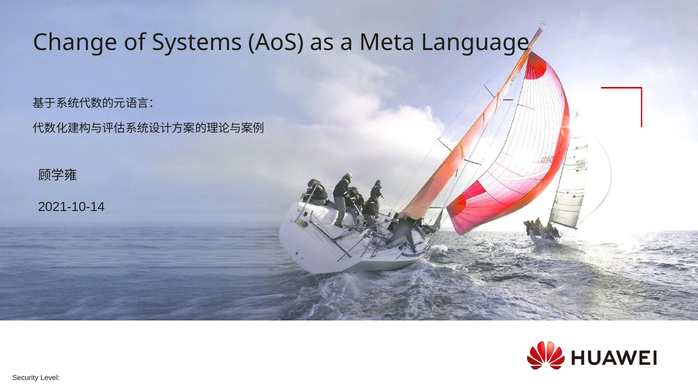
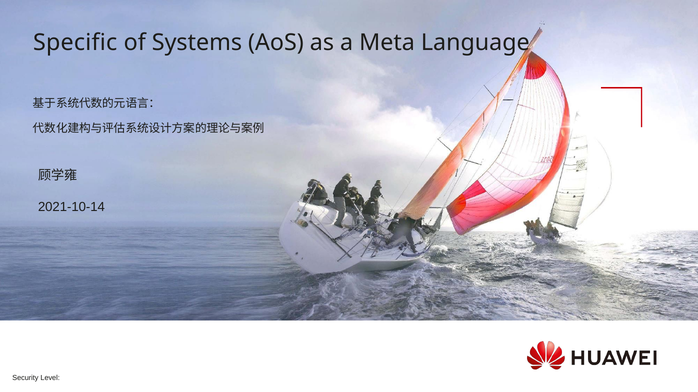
Change: Change -> Specific
